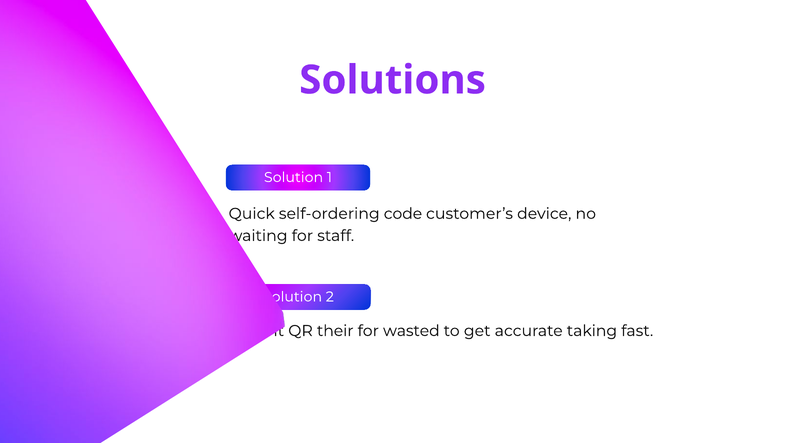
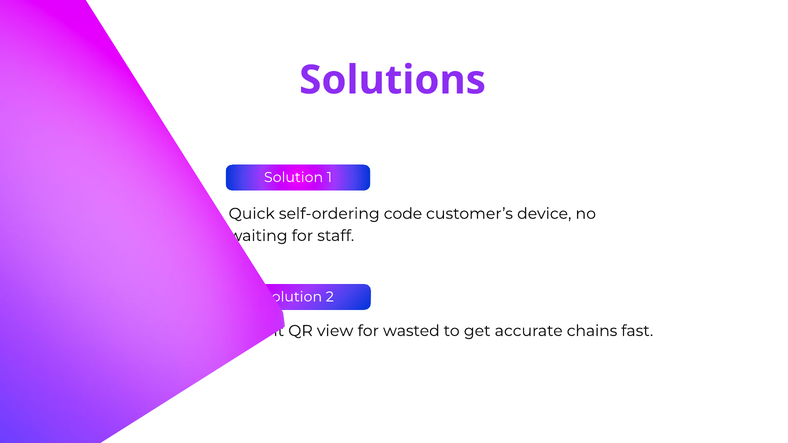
their: their -> view
taking: taking -> chains
